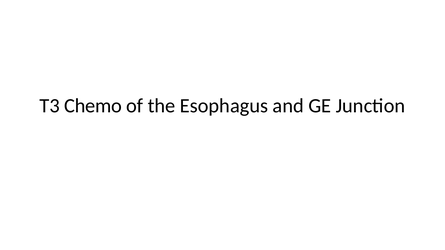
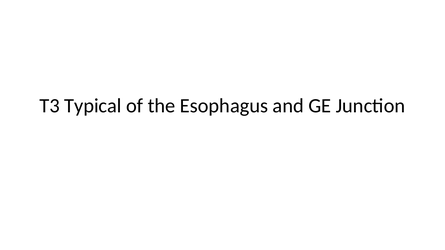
Chemo: Chemo -> Typical
